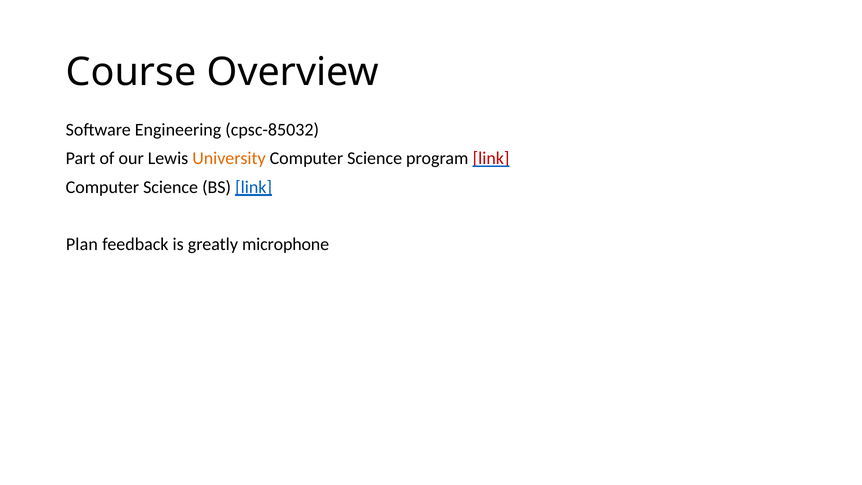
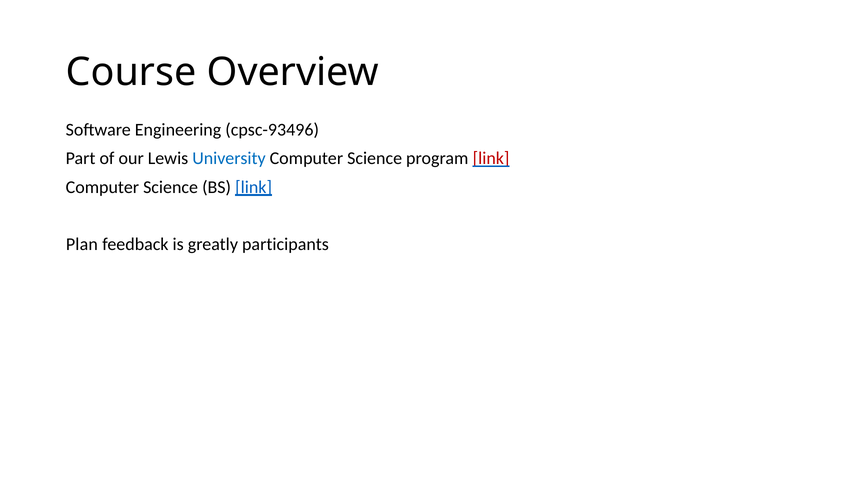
cpsc-85032: cpsc-85032 -> cpsc-93496
University colour: orange -> blue
microphone: microphone -> participants
